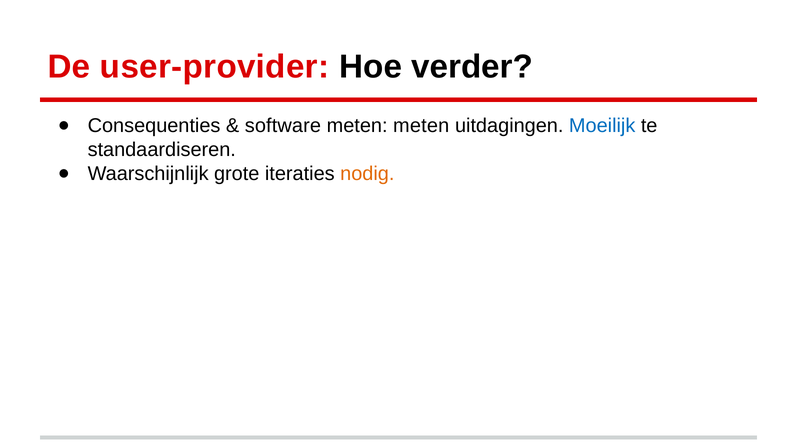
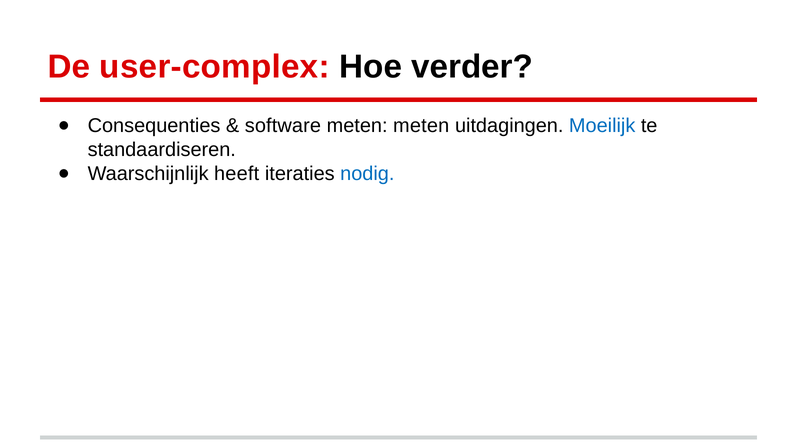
user-provider: user-provider -> user-complex
grote: grote -> heeft
nodig colour: orange -> blue
